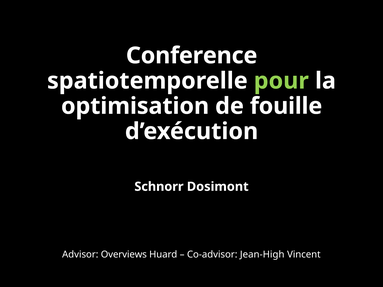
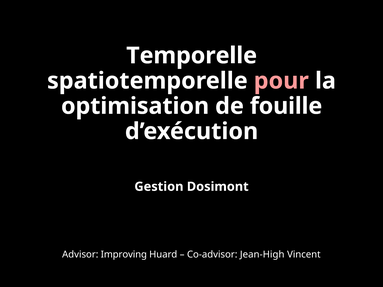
Conference: Conference -> Temporelle
pour colour: light green -> pink
Schnorr: Schnorr -> Gestion
Overviews: Overviews -> Improving
